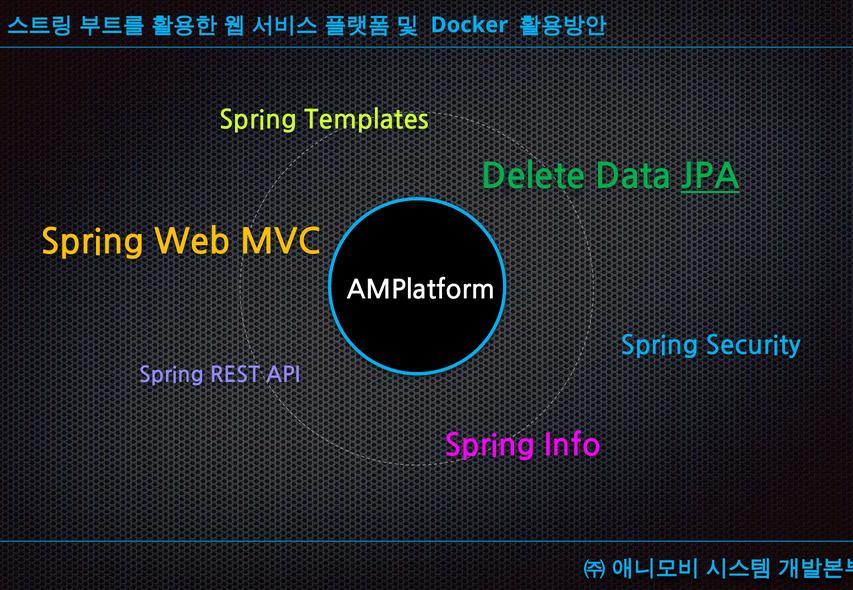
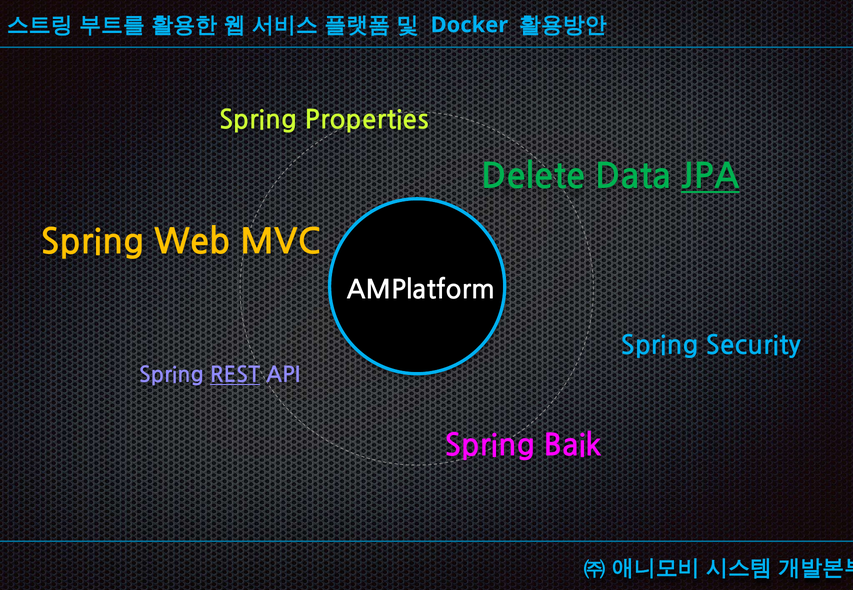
Templates: Templates -> Properties
REST underline: none -> present
Info: Info -> Baik
